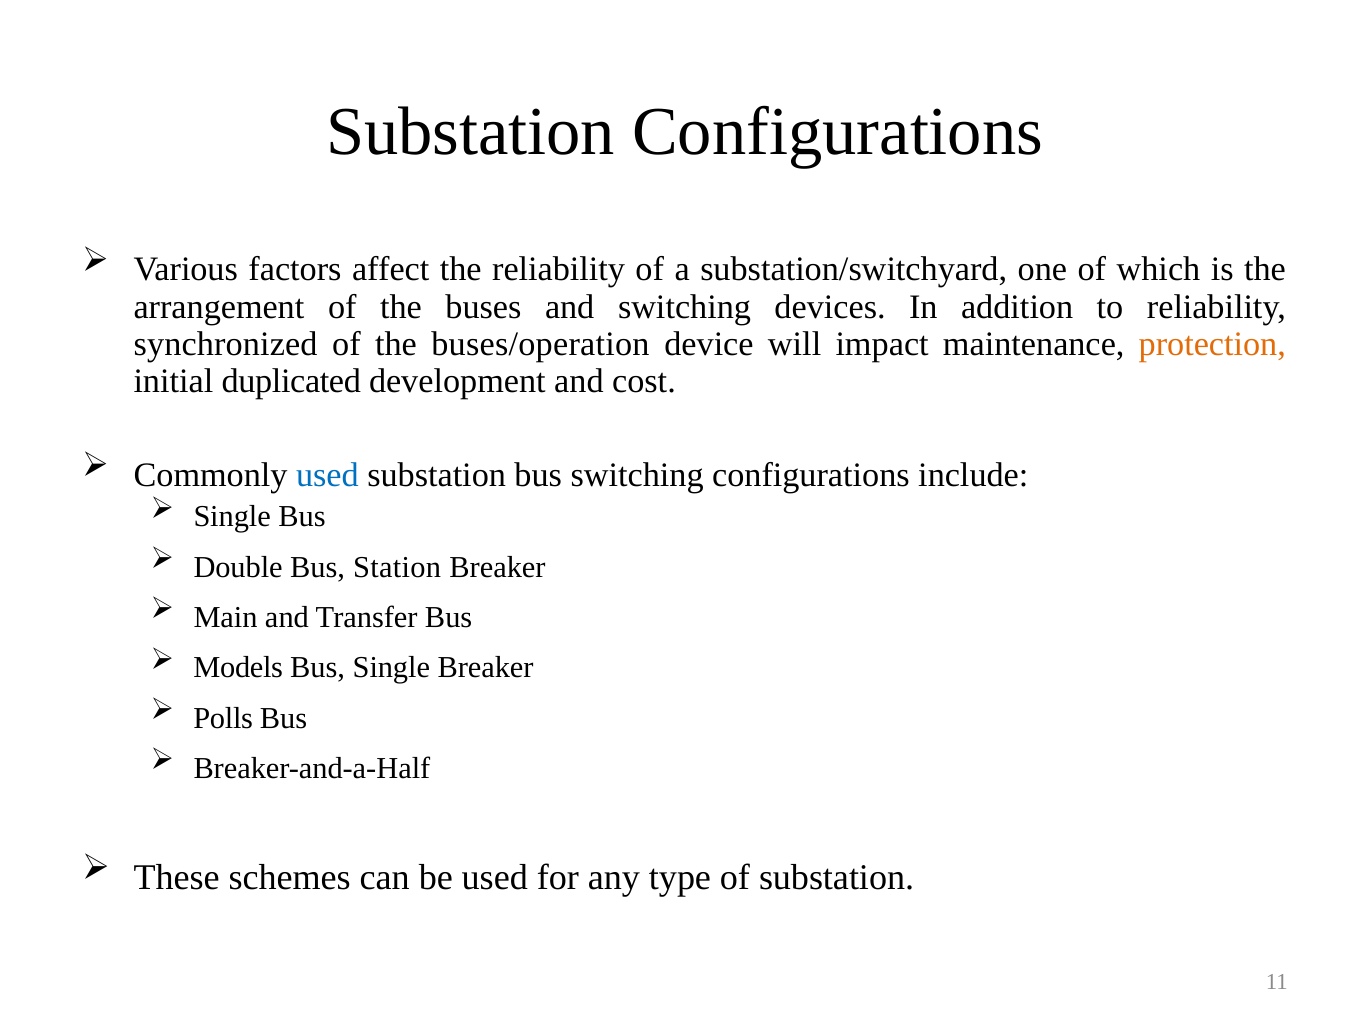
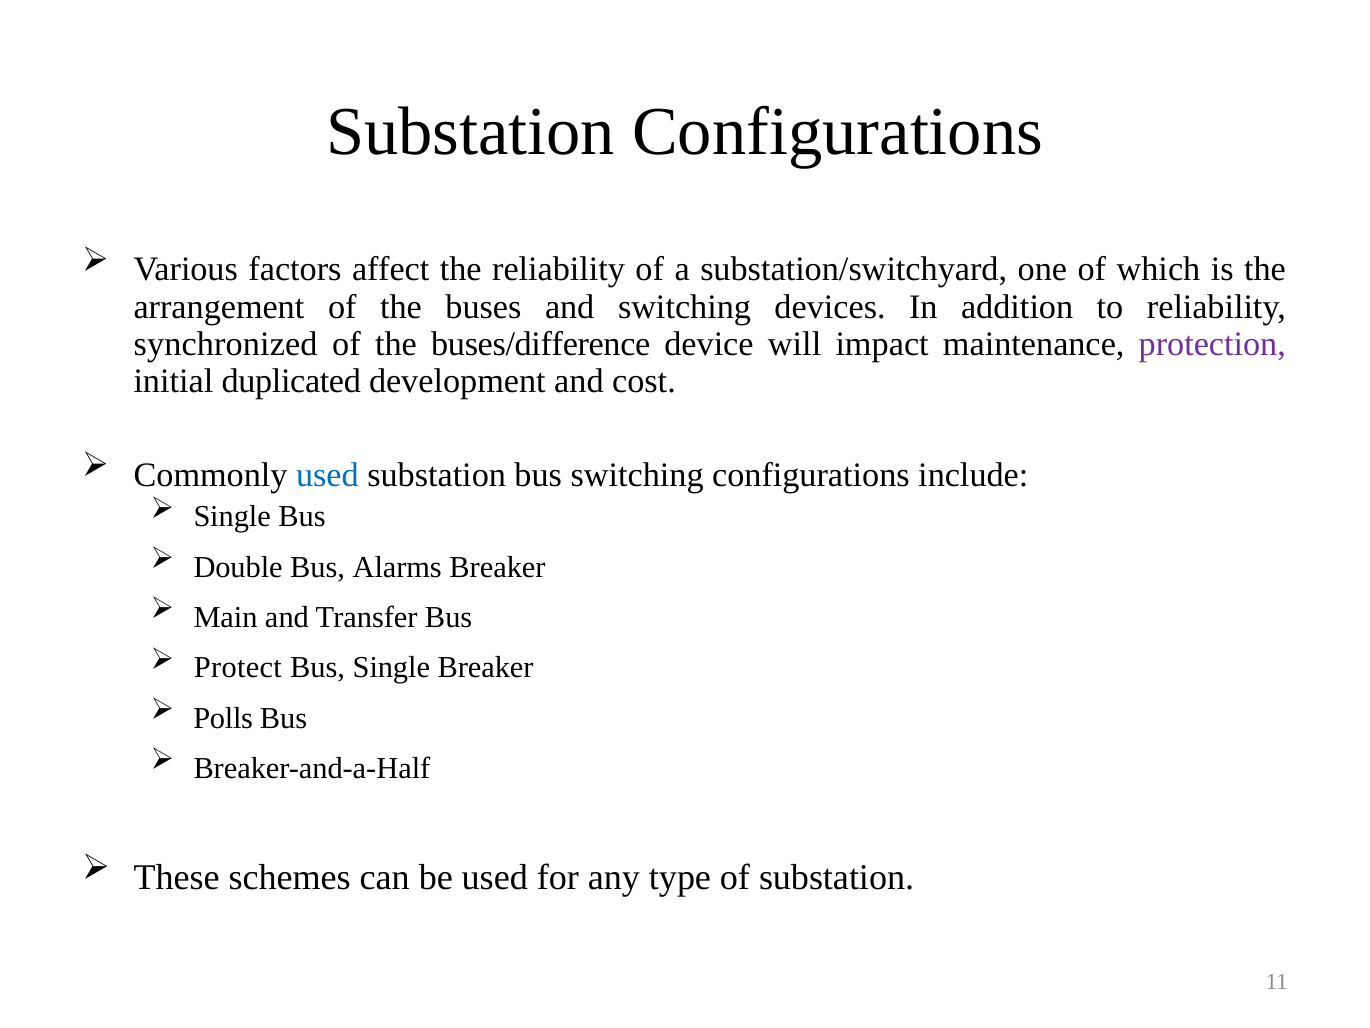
buses/operation: buses/operation -> buses/difference
protection colour: orange -> purple
Station: Station -> Alarms
Models: Models -> Protect
